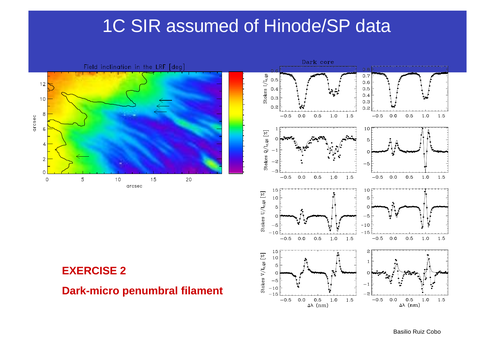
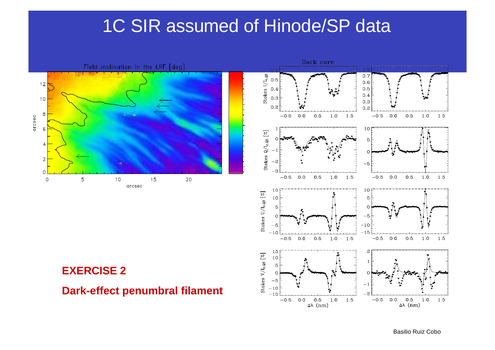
Dark-micro: Dark-micro -> Dark-effect
